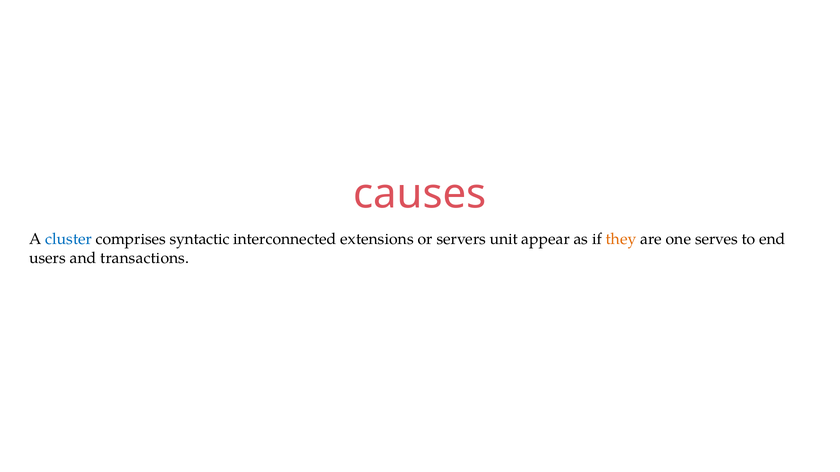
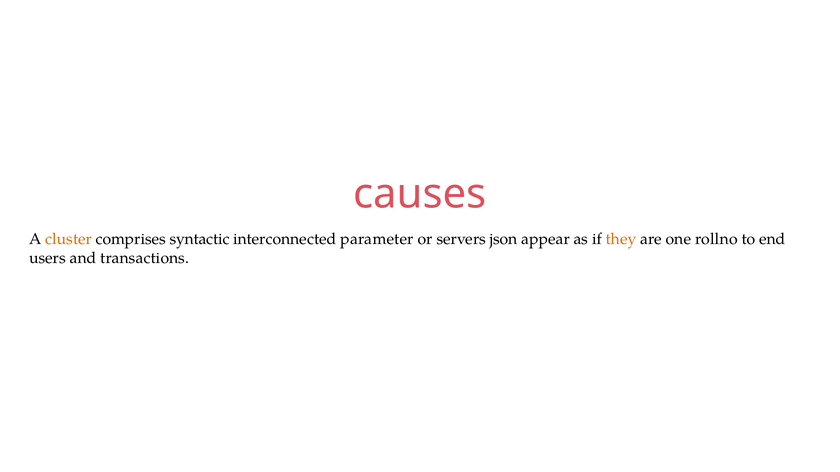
cluster colour: blue -> orange
extensions: extensions -> parameter
unit: unit -> json
serves: serves -> rollno
